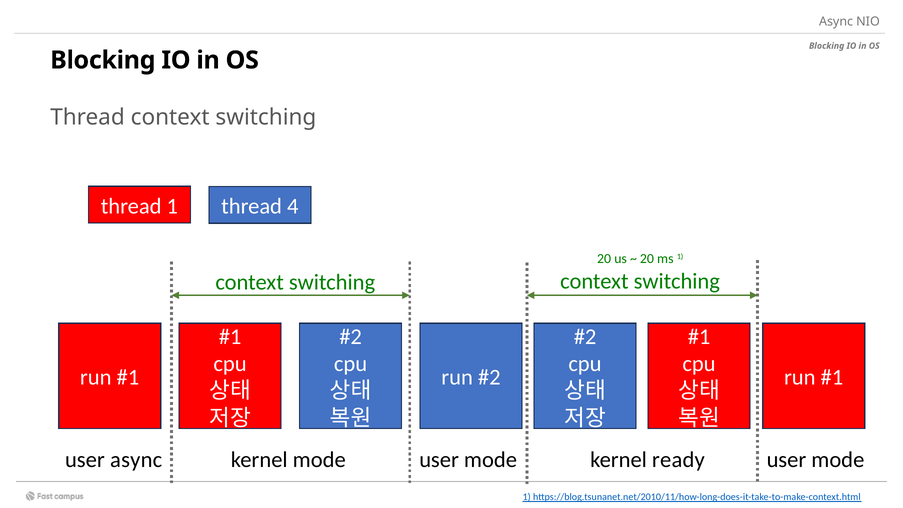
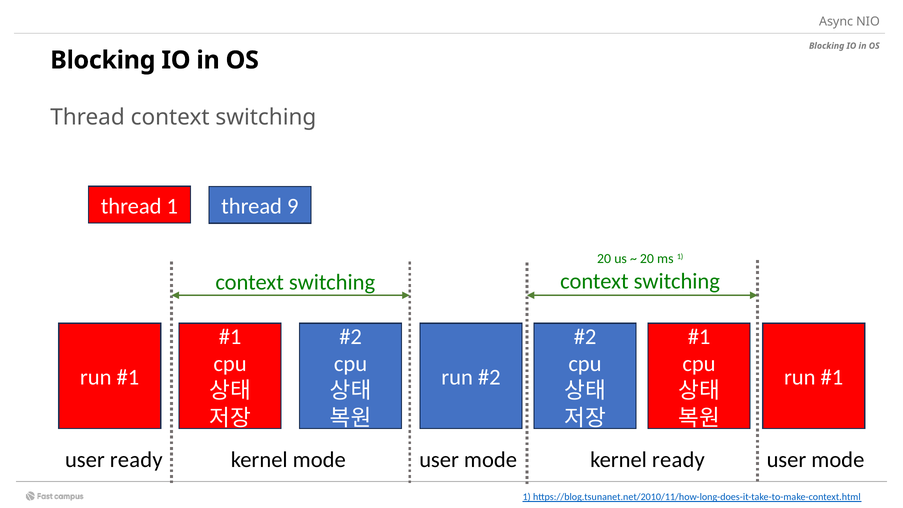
4: 4 -> 9
user async: async -> ready
